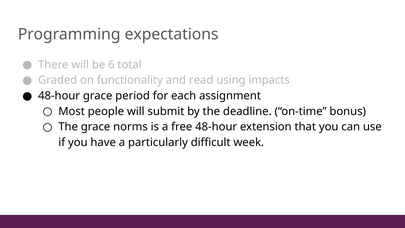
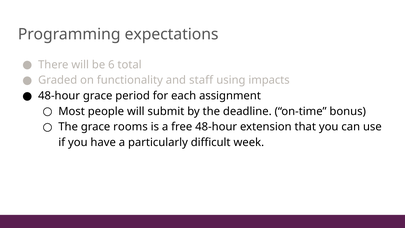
read: read -> staff
norms: norms -> rooms
